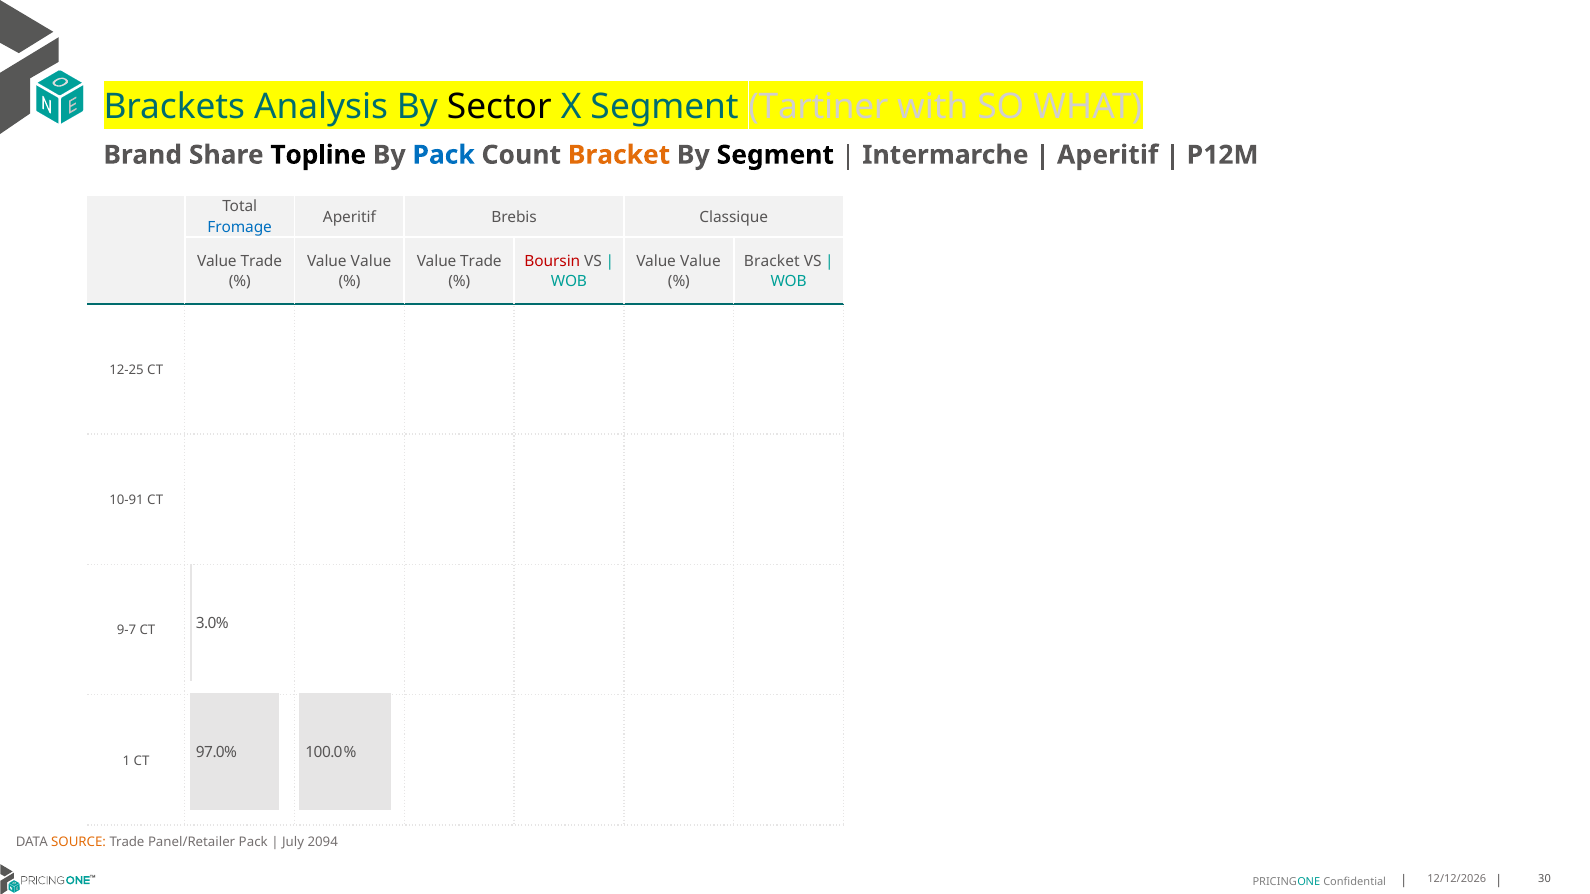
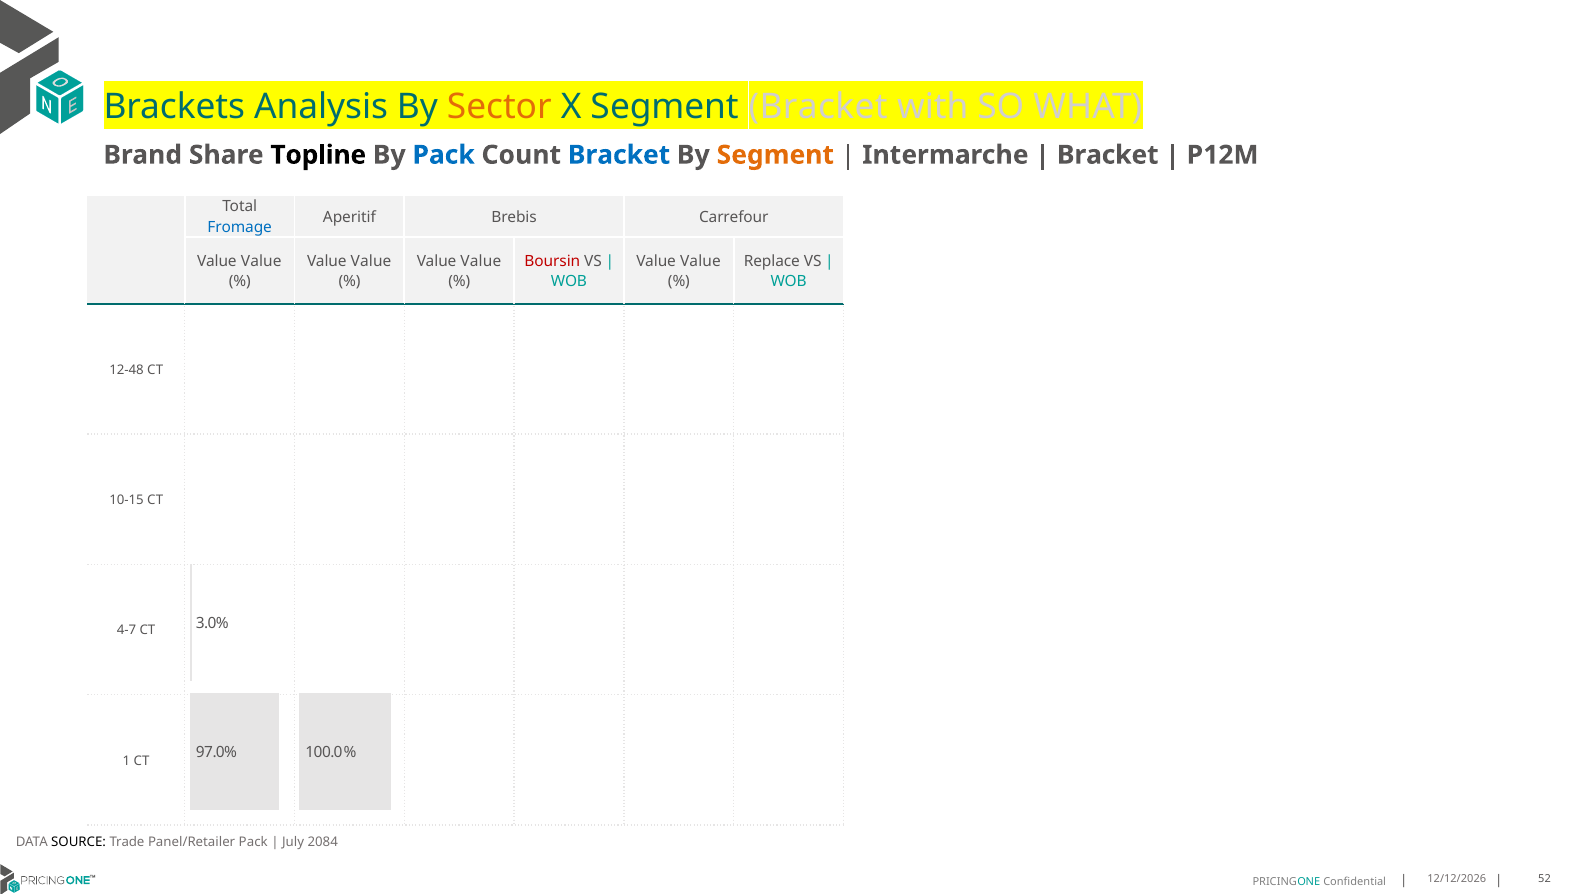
Sector colour: black -> orange
Segment Tartiner: Tartiner -> Bracket
Bracket at (619, 155) colour: orange -> blue
Segment at (775, 155) colour: black -> orange
Aperitif at (1108, 155): Aperitif -> Bracket
Classique: Classique -> Carrefour
Trade at (261, 261): Trade -> Value
Trade at (481, 261): Trade -> Value
Bracket at (772, 261): Bracket -> Replace
12-25: 12-25 -> 12-48
10-91: 10-91 -> 10-15
9-7: 9-7 -> 4-7
SOURCE colour: orange -> black
2094: 2094 -> 2084
30: 30 -> 52
